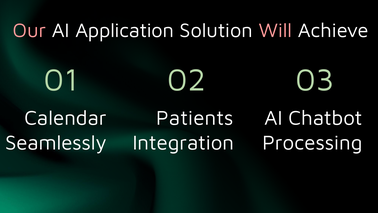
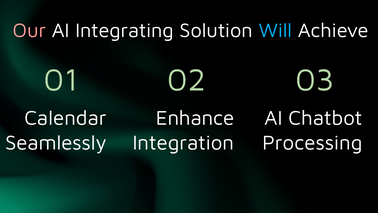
Application: Application -> Integrating
Will colour: pink -> light blue
Patients: Patients -> Enhance
